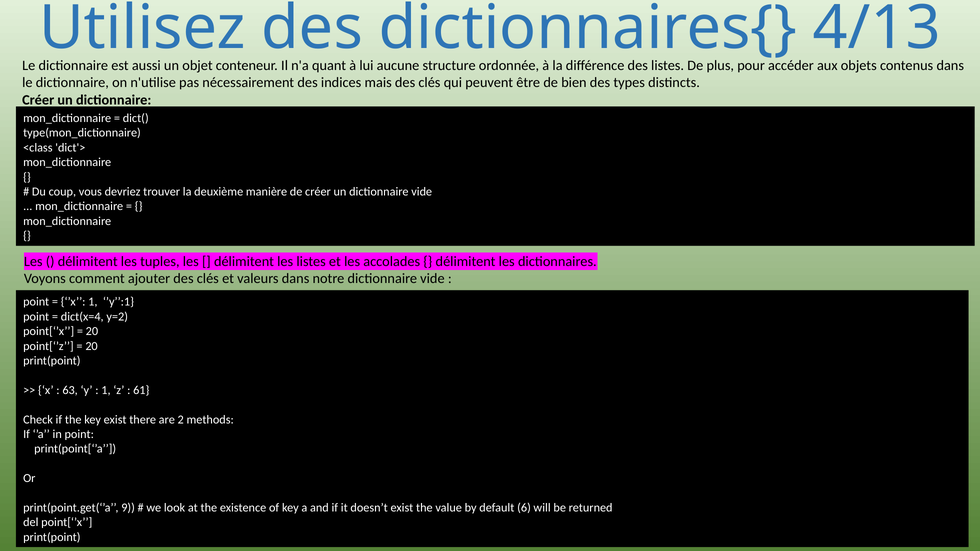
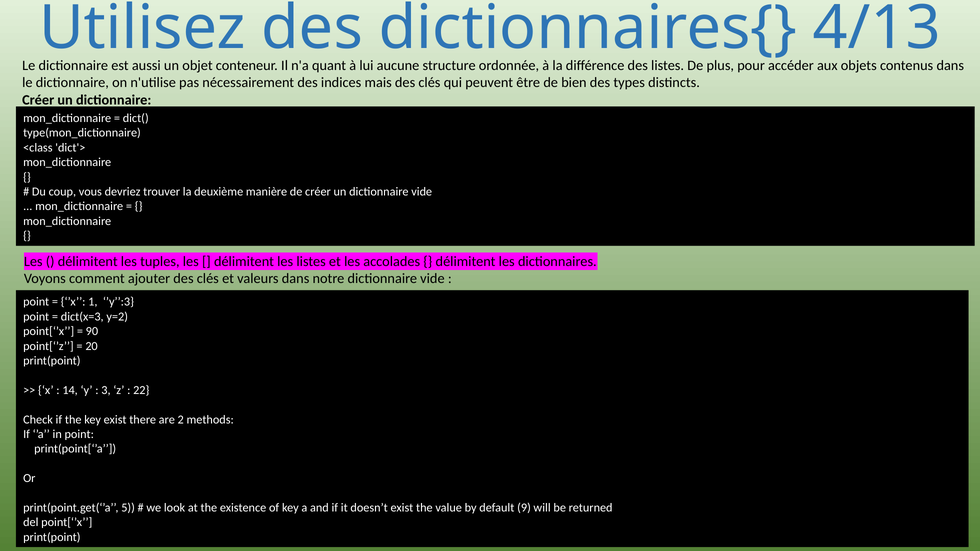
’y’’:1: ’y’’:1 -> ’y’’:3
dict(x=4: dict(x=4 -> dict(x=3
20 at (92, 331): 20 -> 90
63: 63 -> 14
1 at (106, 390): 1 -> 3
61: 61 -> 22
9: 9 -> 5
6: 6 -> 9
